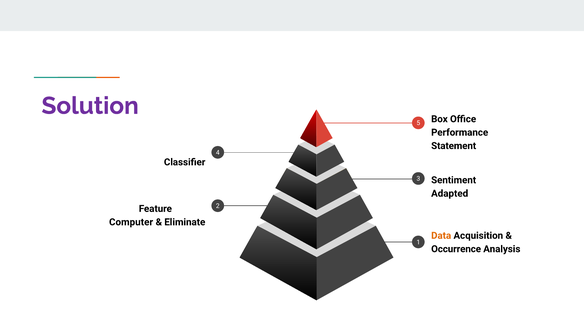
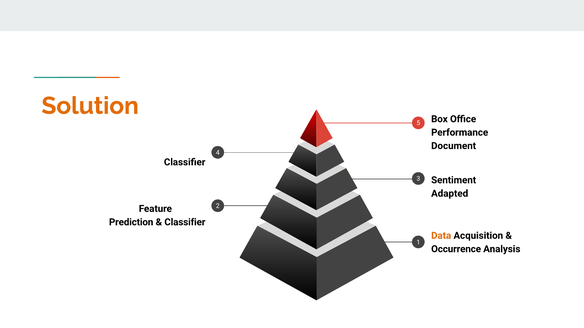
Solution colour: purple -> orange
Statement: Statement -> Document
Computer: Computer -> Prediction
Eliminate at (185, 222): Eliminate -> Classifier
